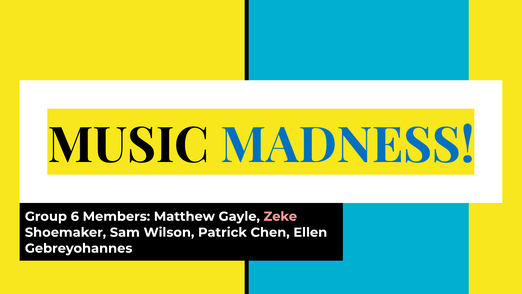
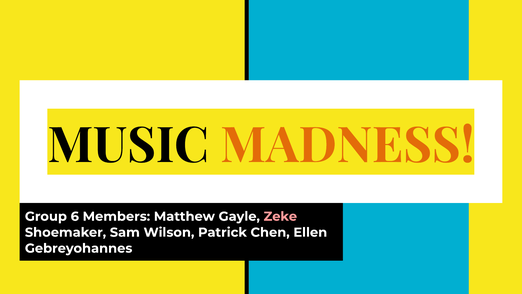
MADNESS colour: blue -> orange
